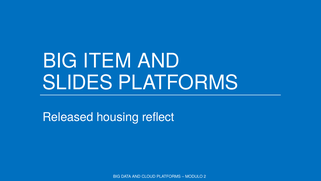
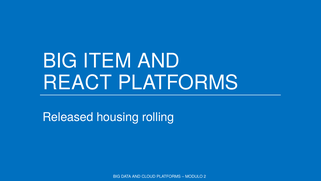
SLIDES: SLIDES -> REACT
reflect: reflect -> rolling
